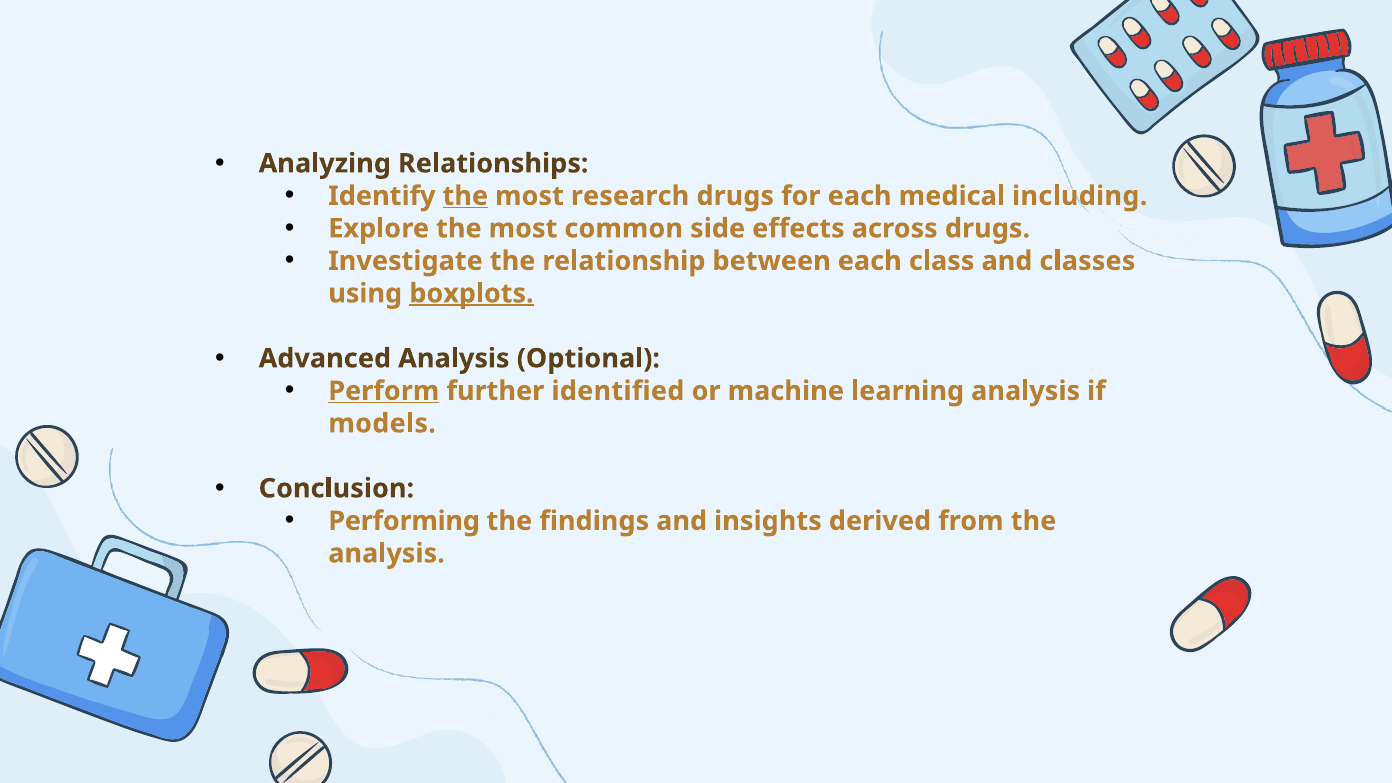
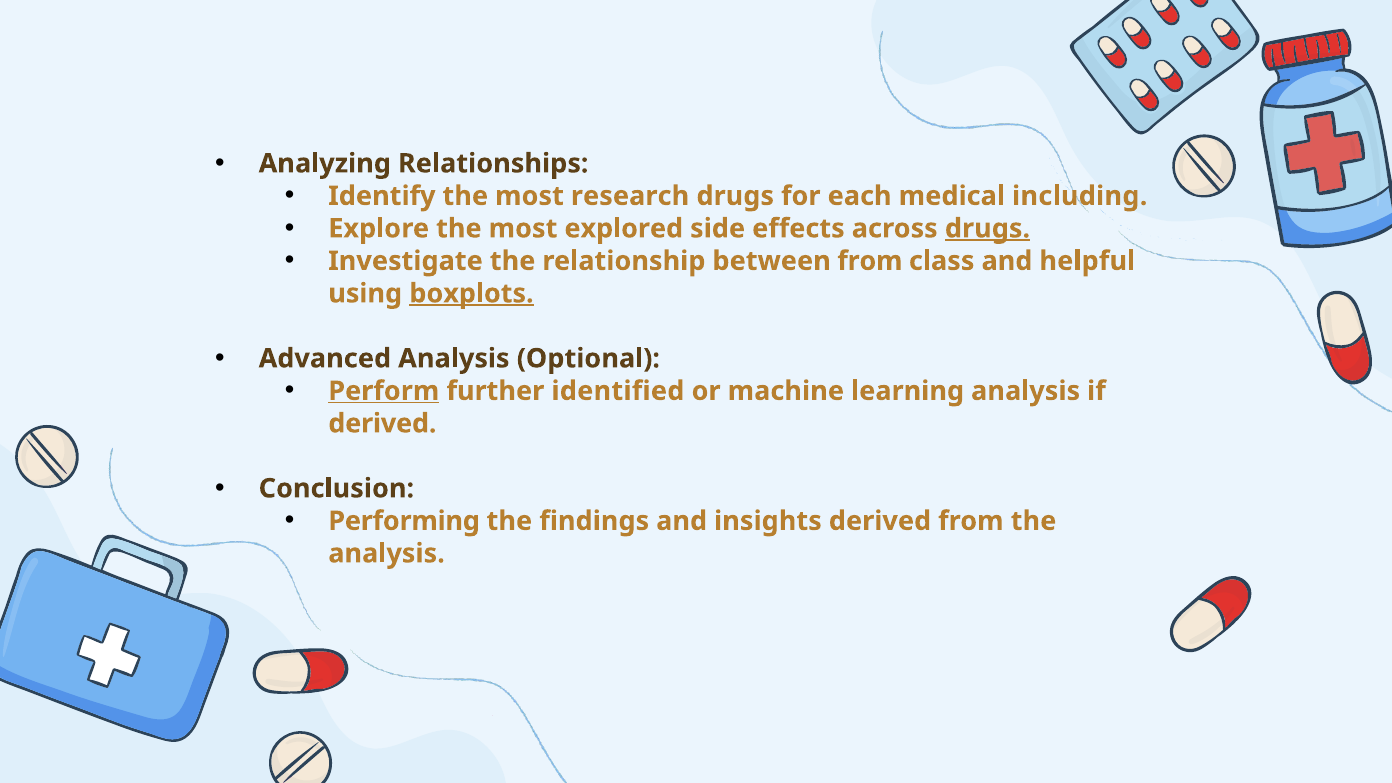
the at (465, 196) underline: present -> none
common: common -> explored
drugs at (988, 229) underline: none -> present
between each: each -> from
classes: classes -> helpful
models at (382, 424): models -> derived
